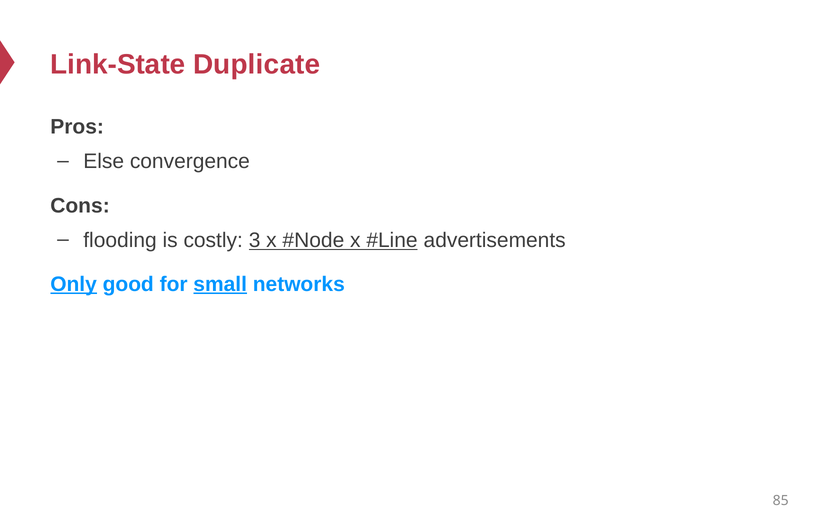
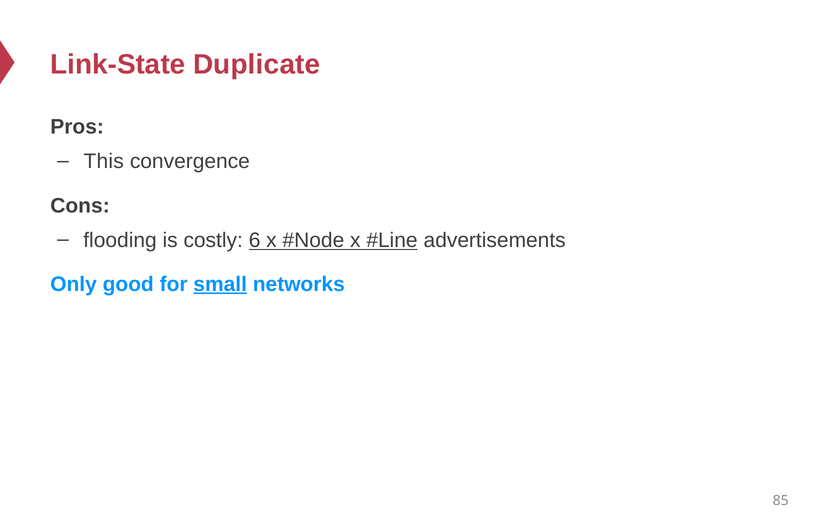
Else: Else -> This
3: 3 -> 6
Only underline: present -> none
